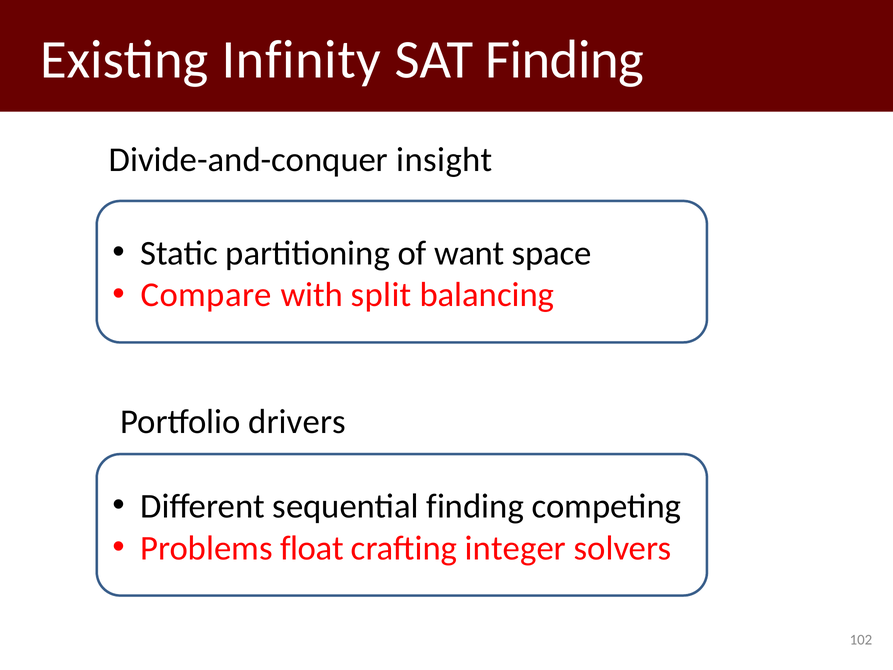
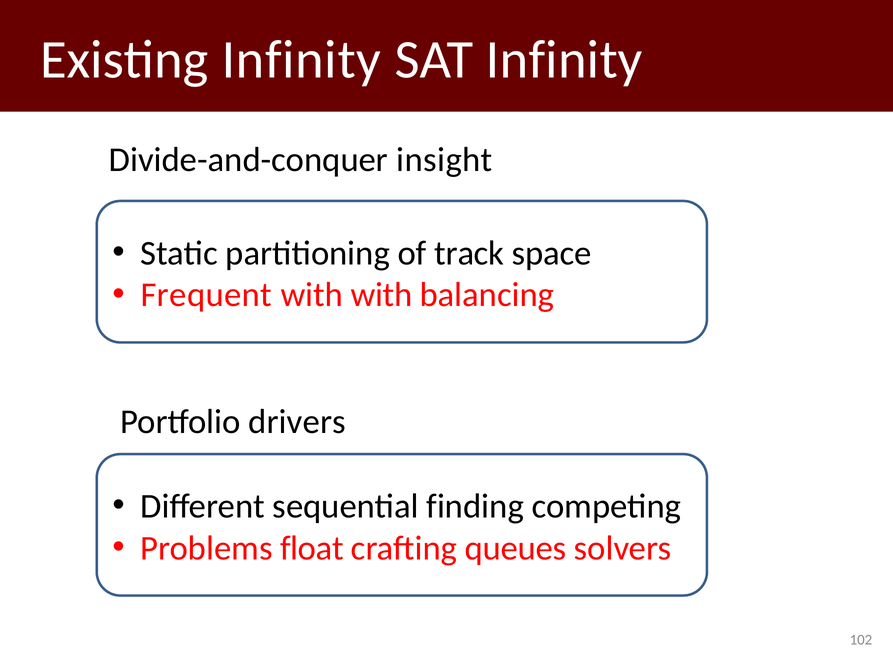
SAT Finding: Finding -> Infinity
want: want -> track
Compare: Compare -> Frequent
with split: split -> with
integer: integer -> queues
